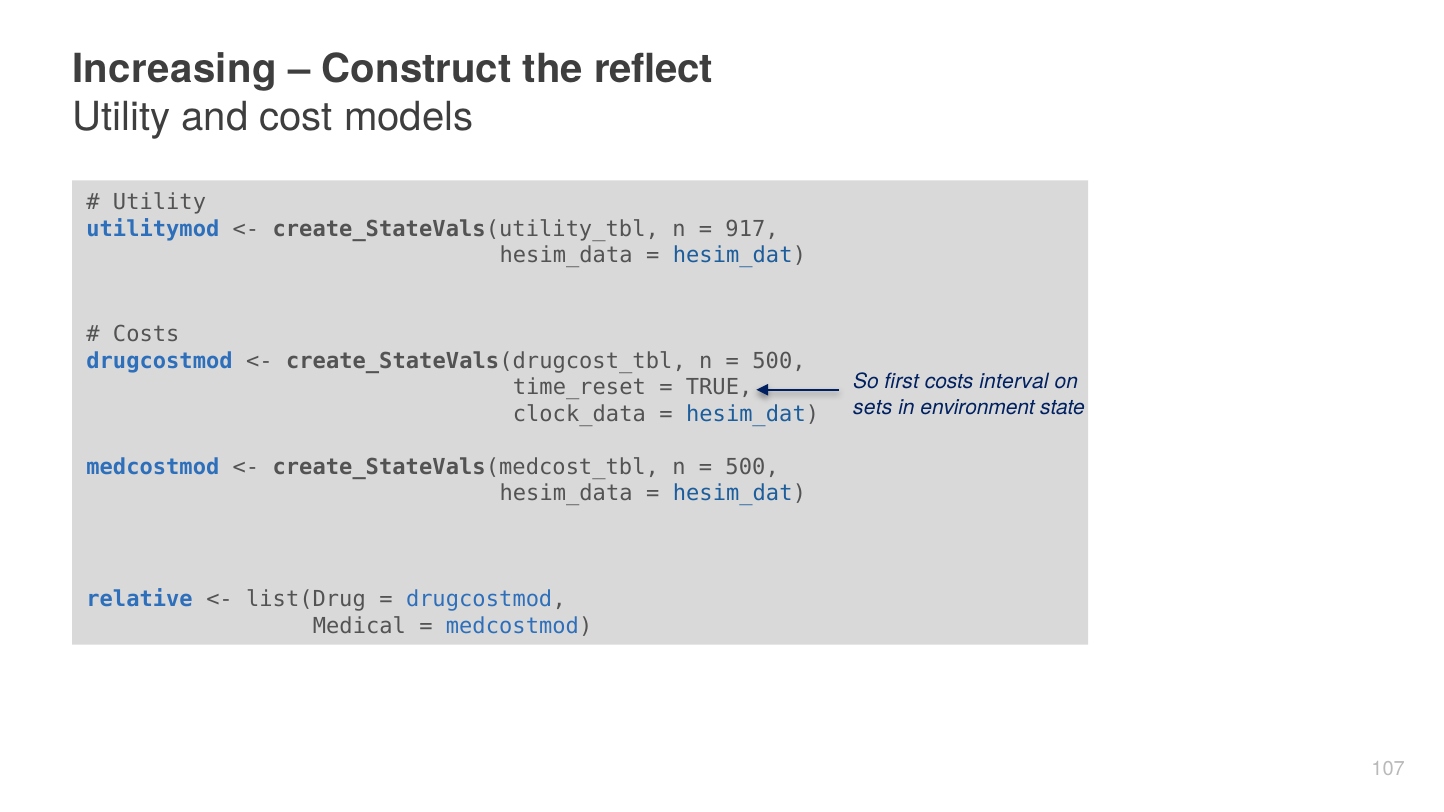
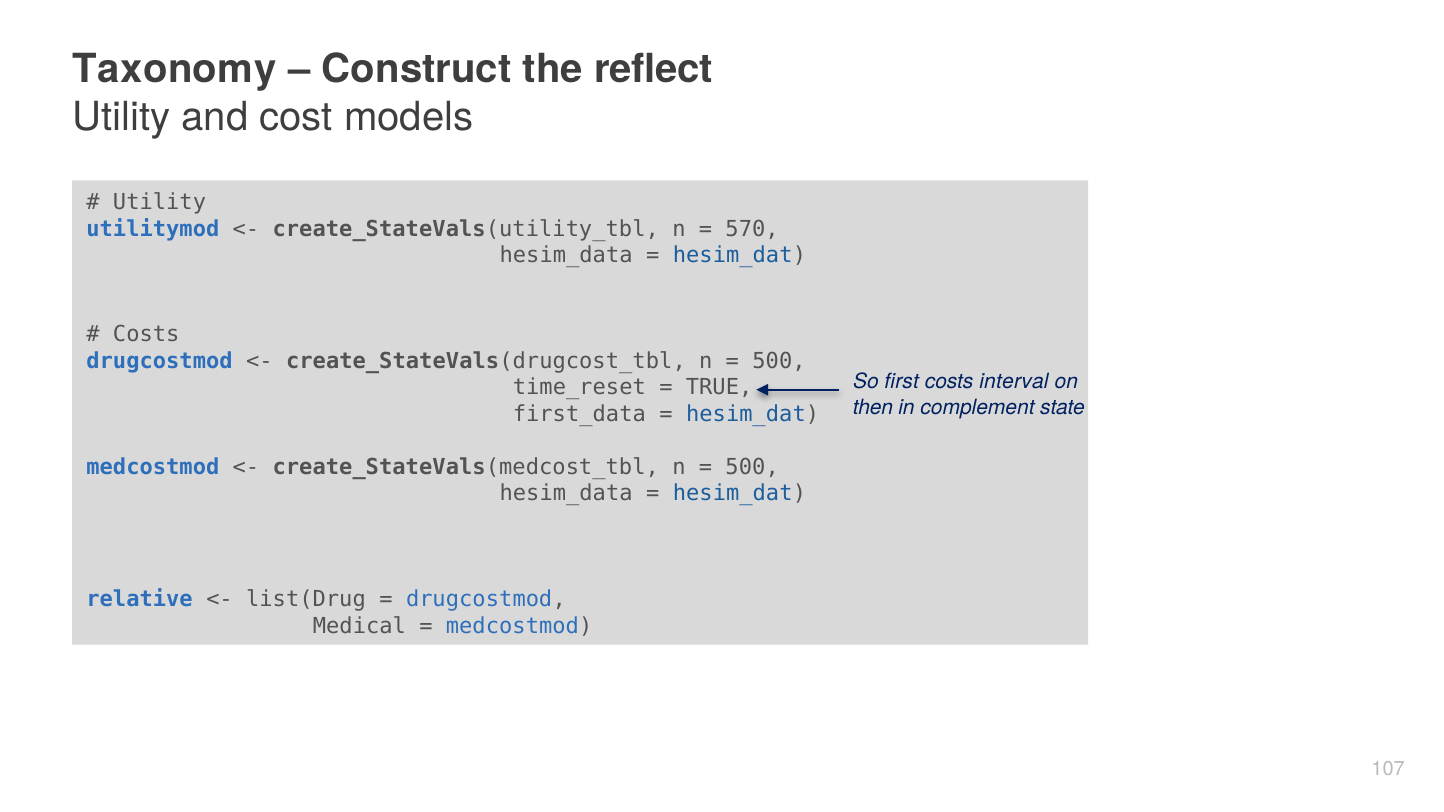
Increasing: Increasing -> Taxonomy
917: 917 -> 570
sets: sets -> then
environment: environment -> complement
clock_data: clock_data -> first_data
